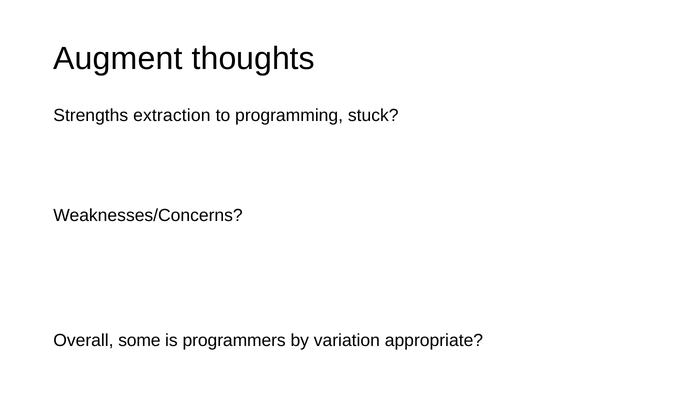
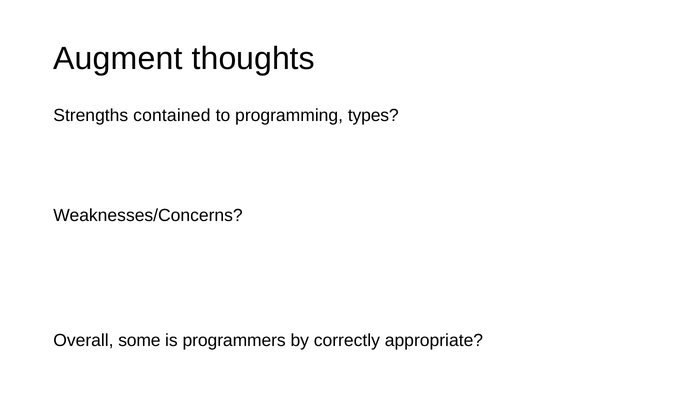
extraction: extraction -> contained
stuck: stuck -> types
variation: variation -> correctly
